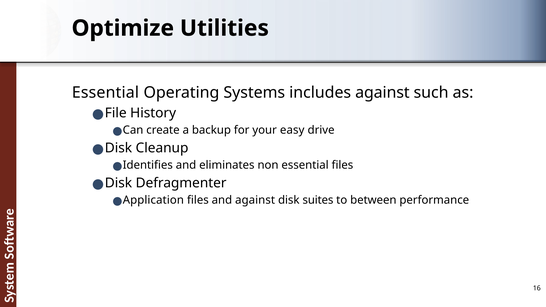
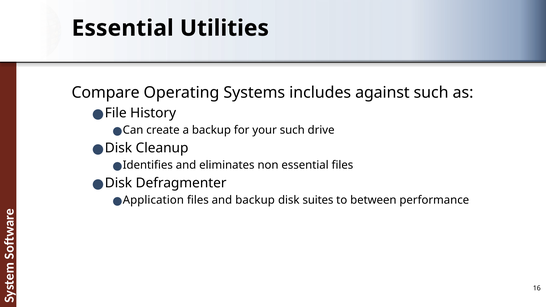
Optimize at (123, 28): Optimize -> Essential
Essential at (105, 93): Essential -> Compare
your easy: easy -> such
and against: against -> backup
